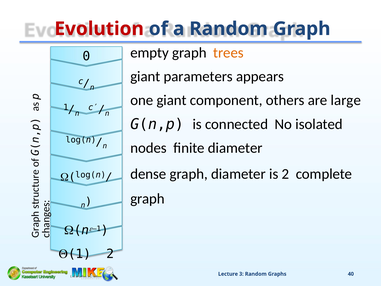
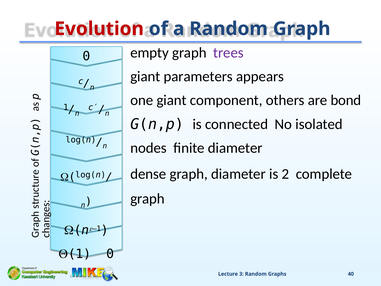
trees colour: orange -> purple
large: large -> bond
(1 2: 2 -> 0
